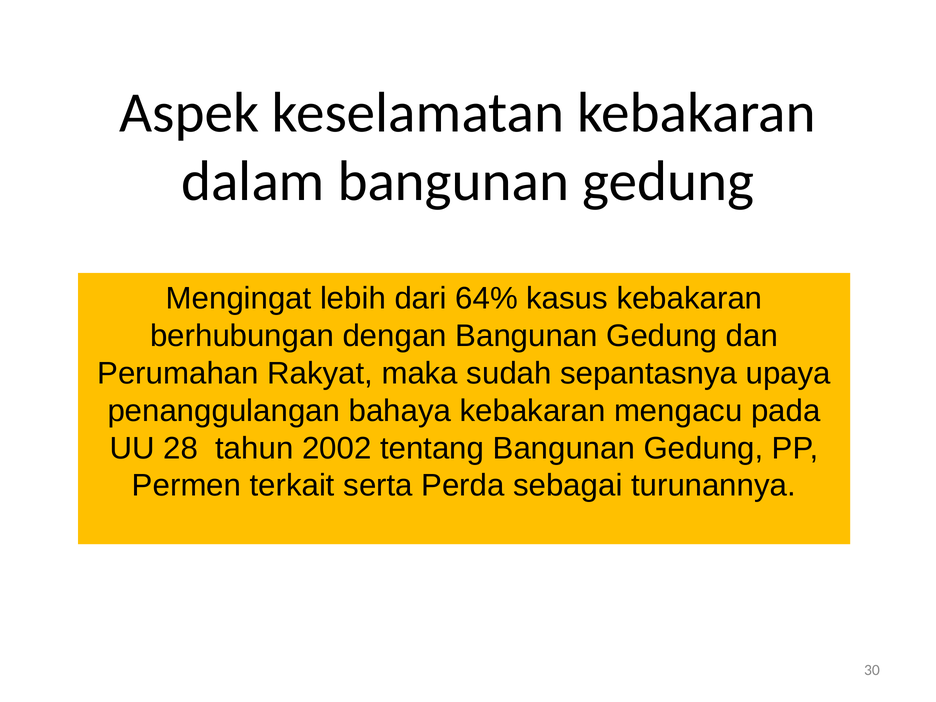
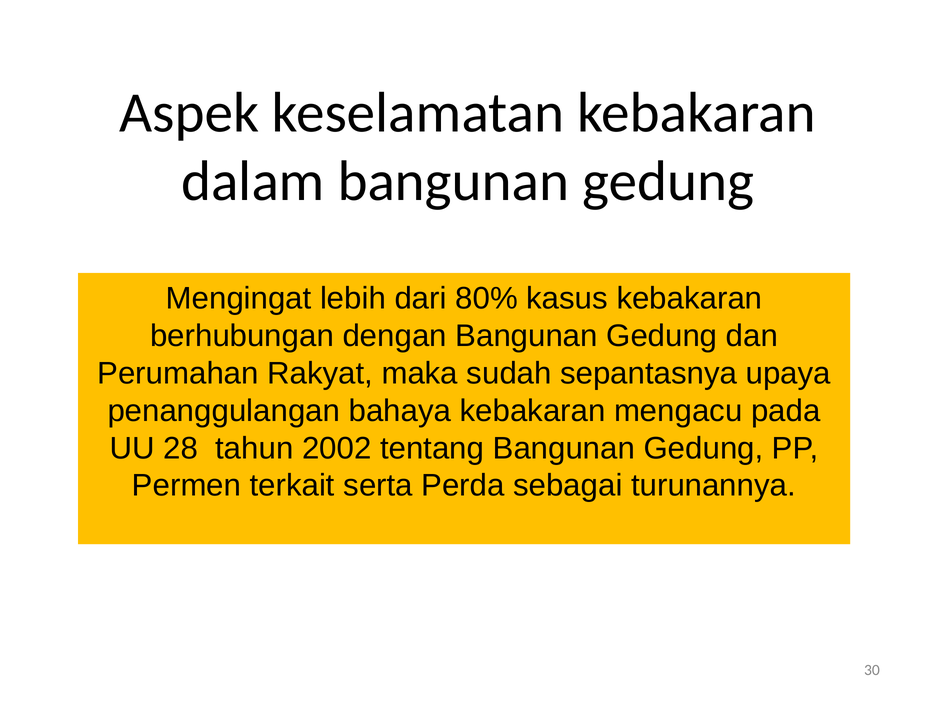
64%: 64% -> 80%
